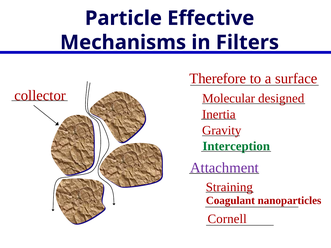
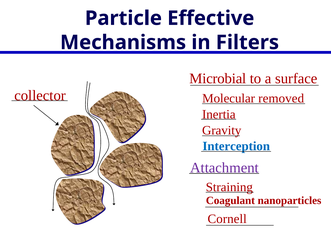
Therefore: Therefore -> Microbial
designed: designed -> removed
Interception colour: green -> blue
